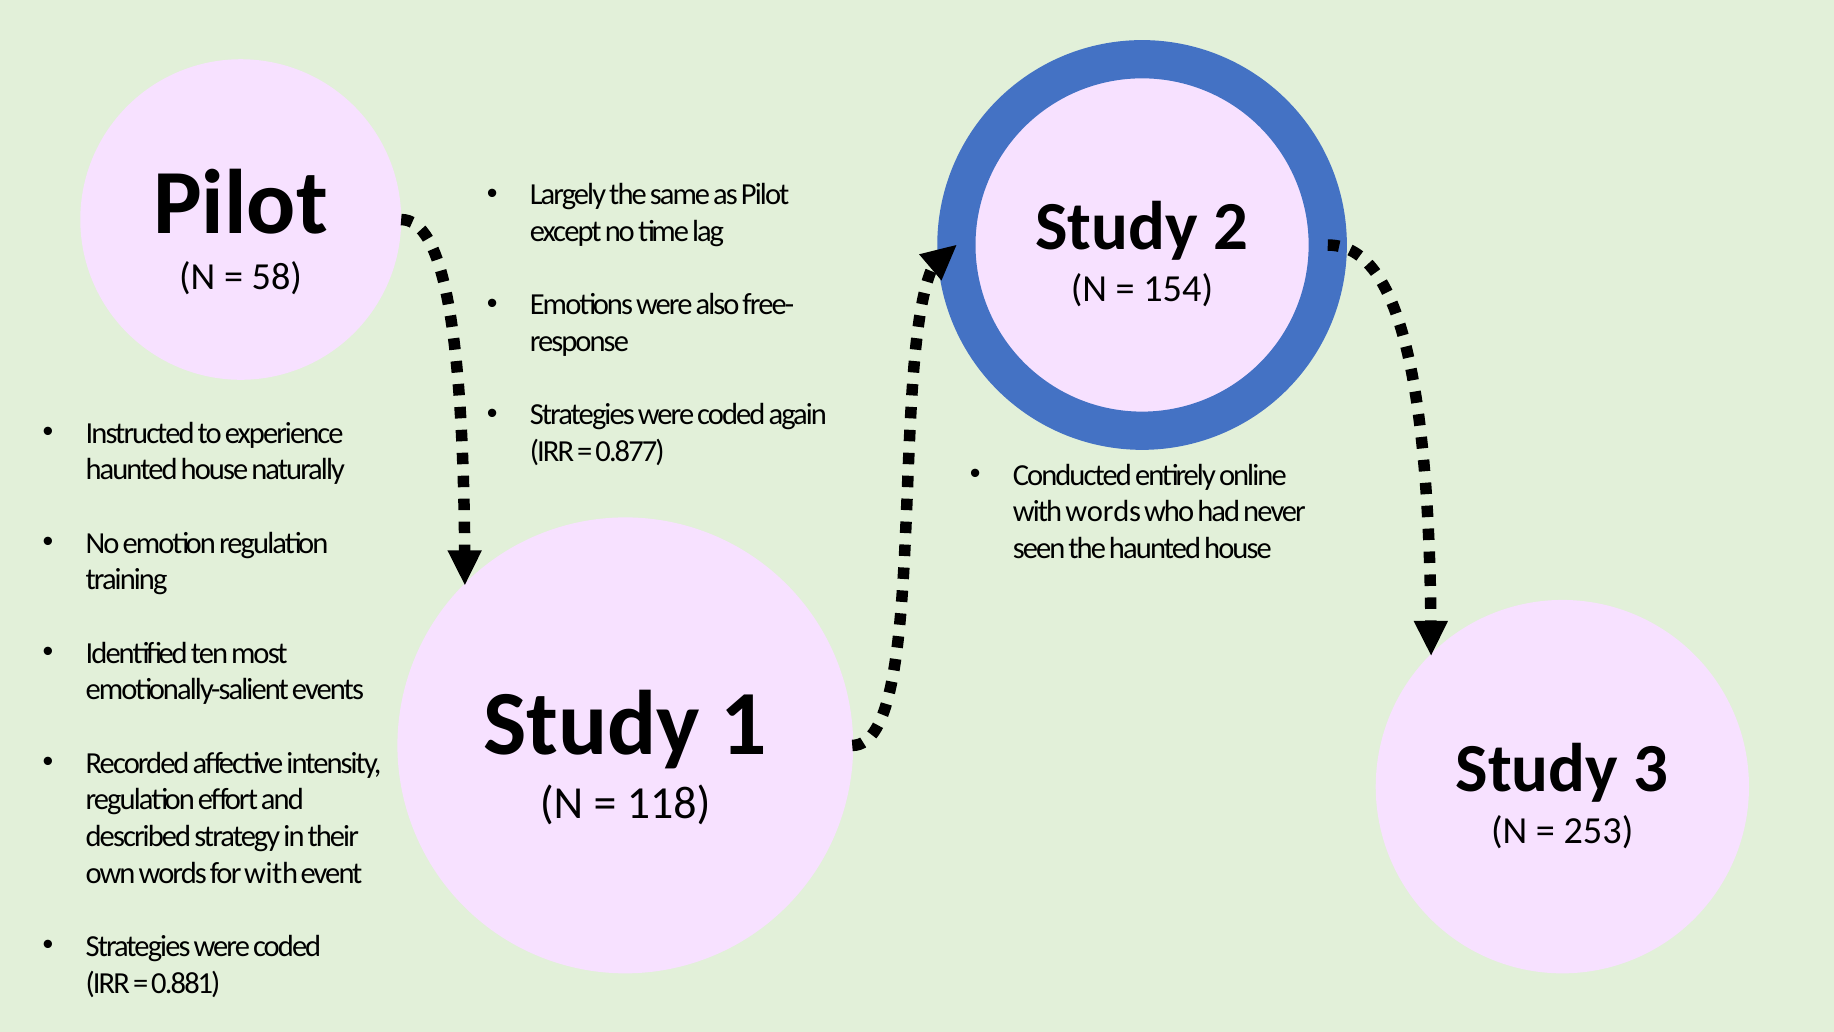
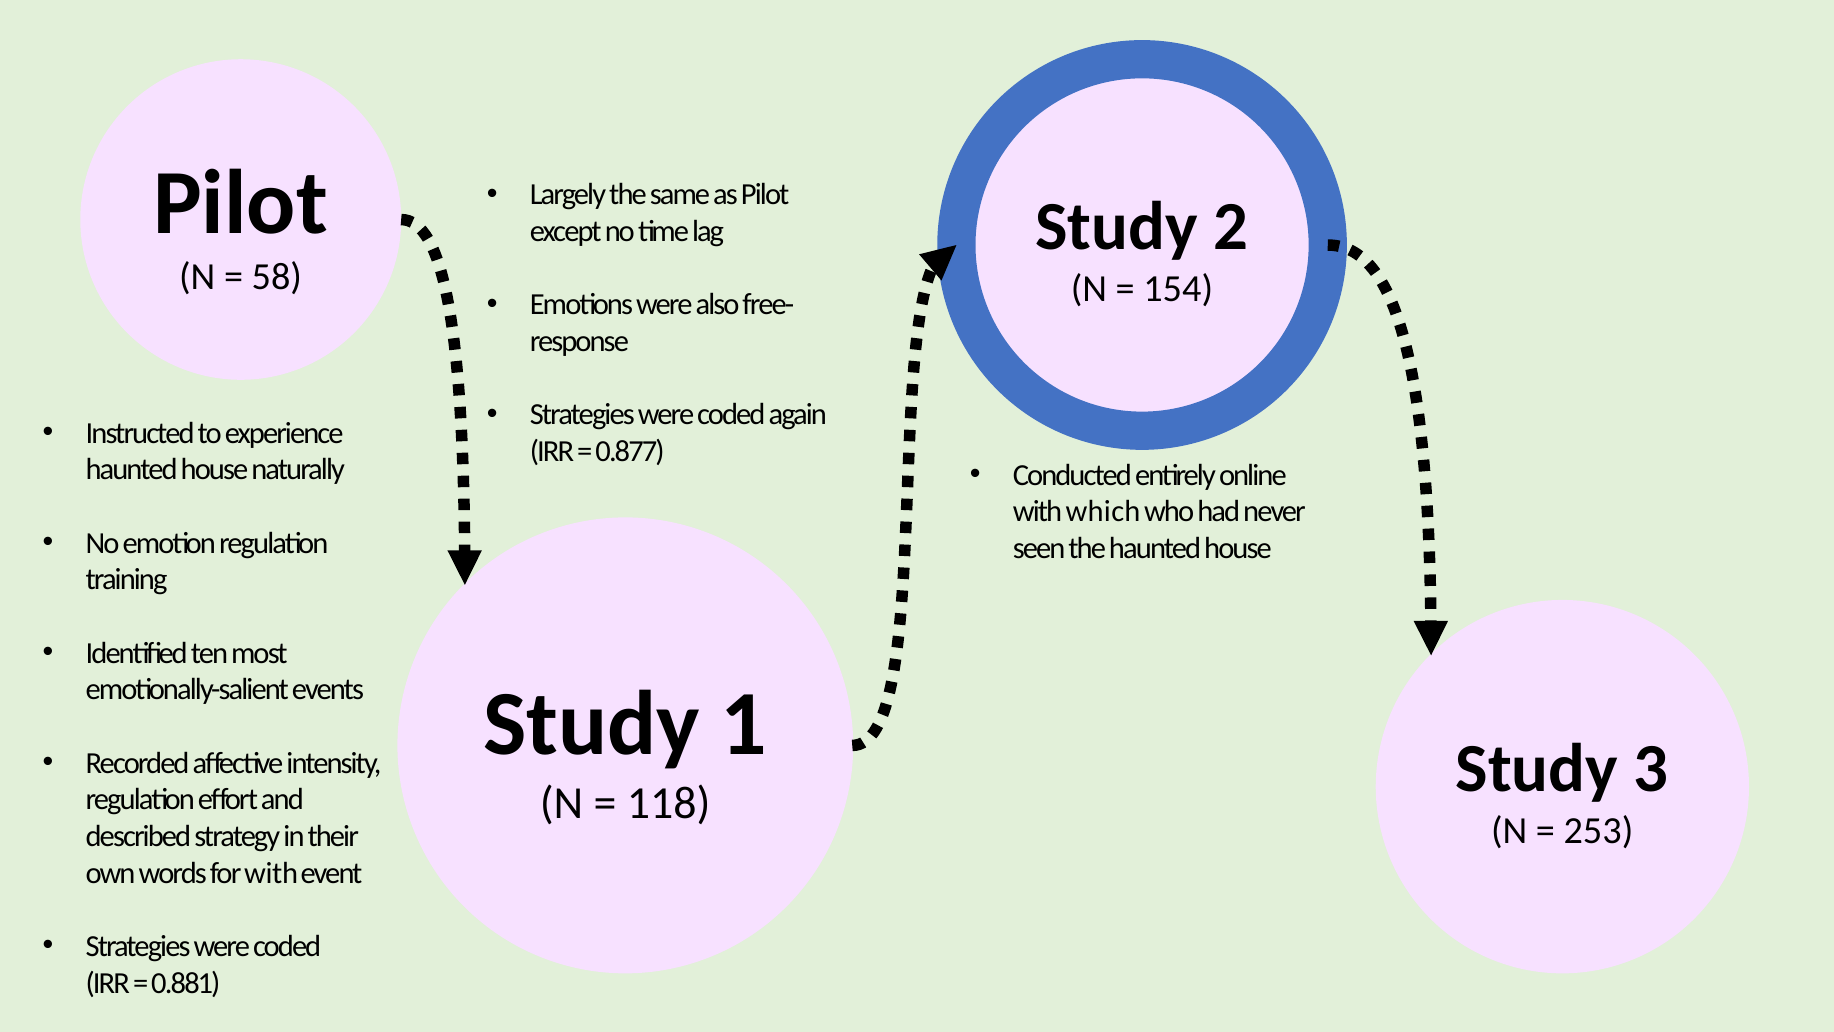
with words: words -> which
